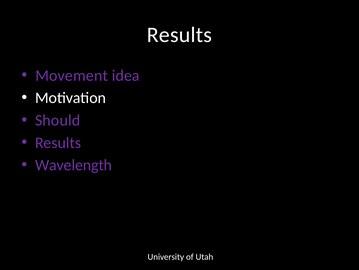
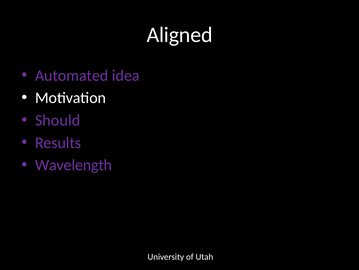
Results at (179, 35): Results -> Aligned
Movement: Movement -> Automated
